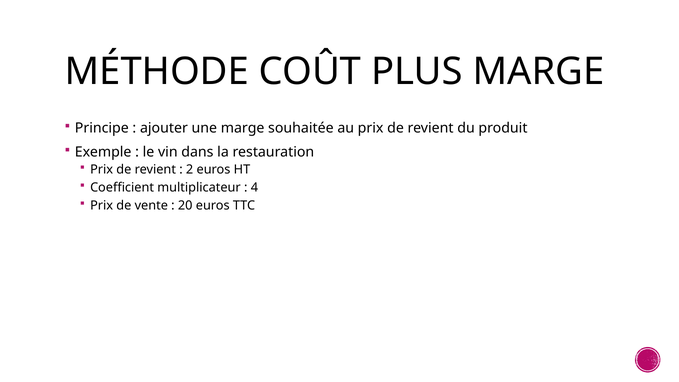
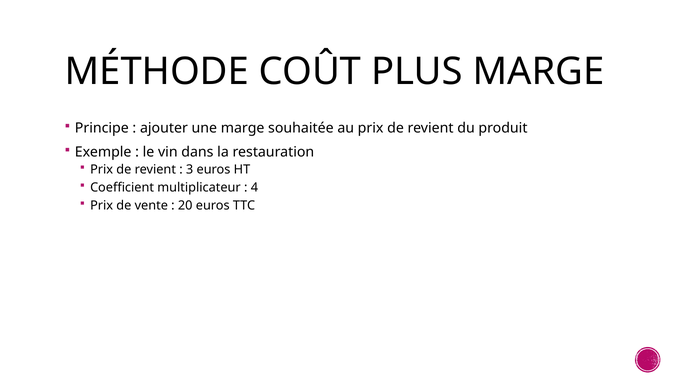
2: 2 -> 3
